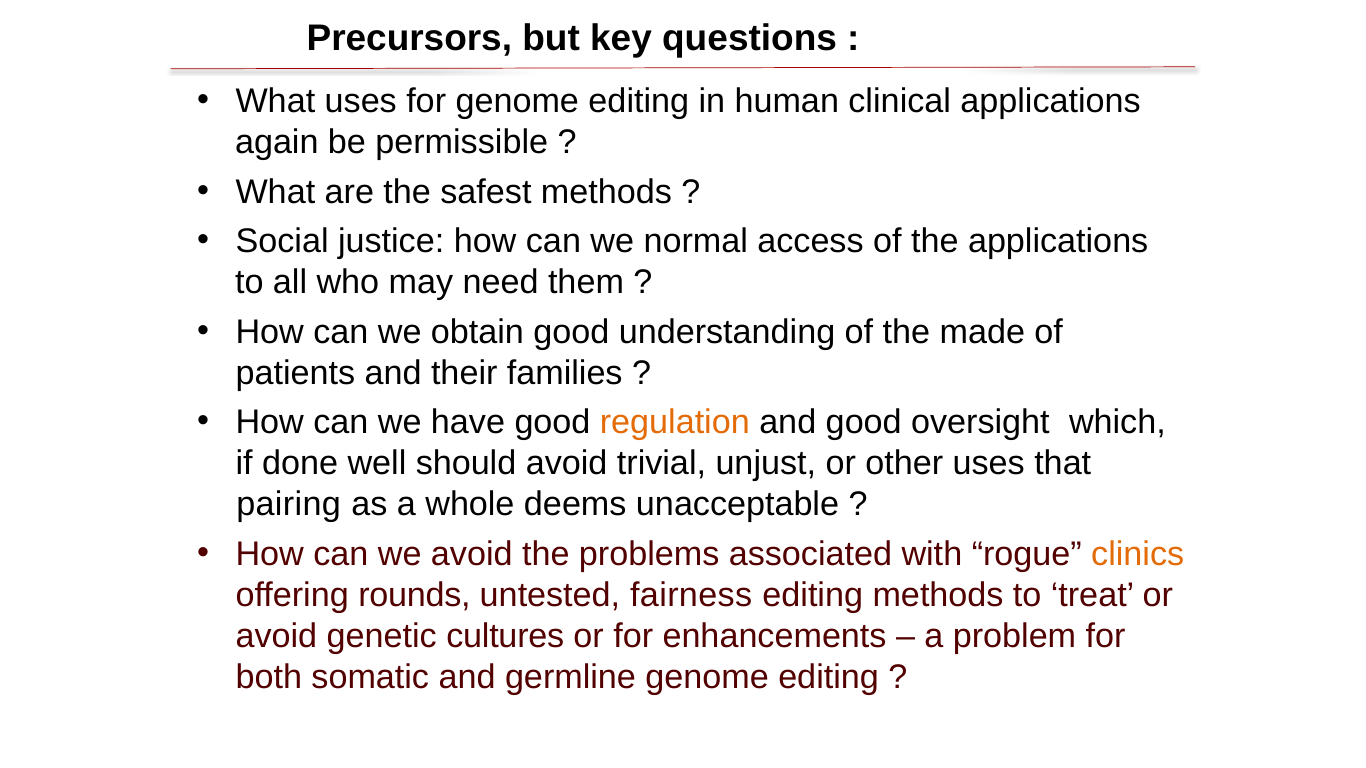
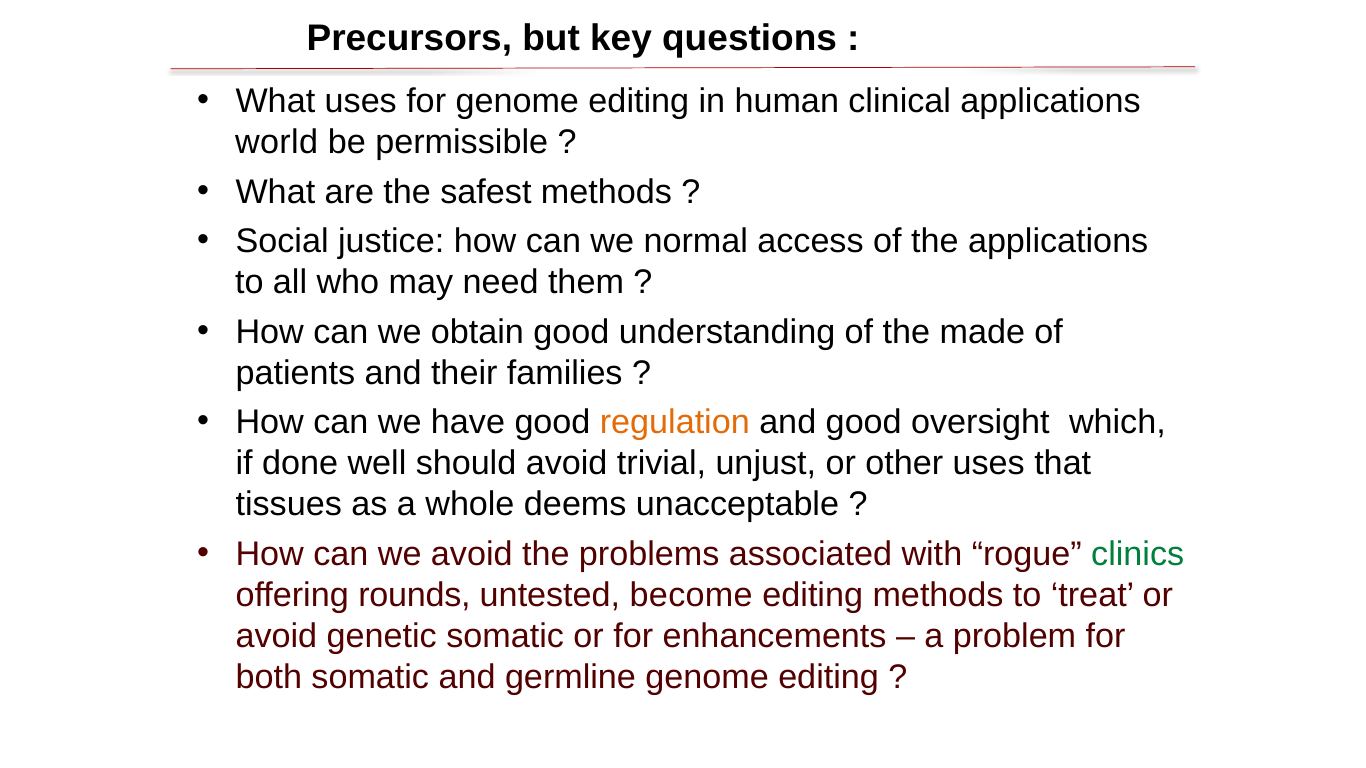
again: again -> world
pairing: pairing -> tissues
clinics colour: orange -> green
fairness: fairness -> become
genetic cultures: cultures -> somatic
